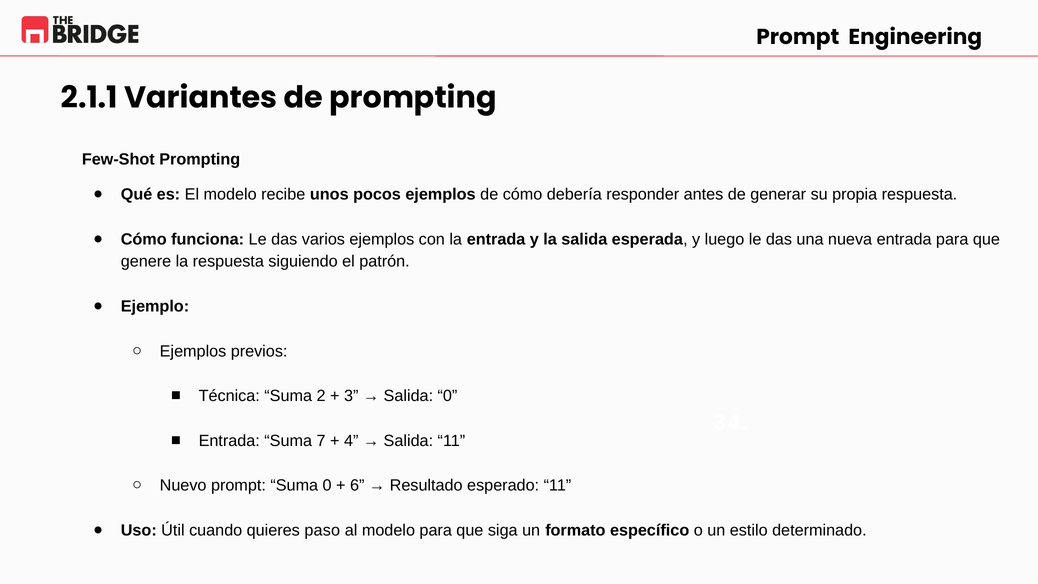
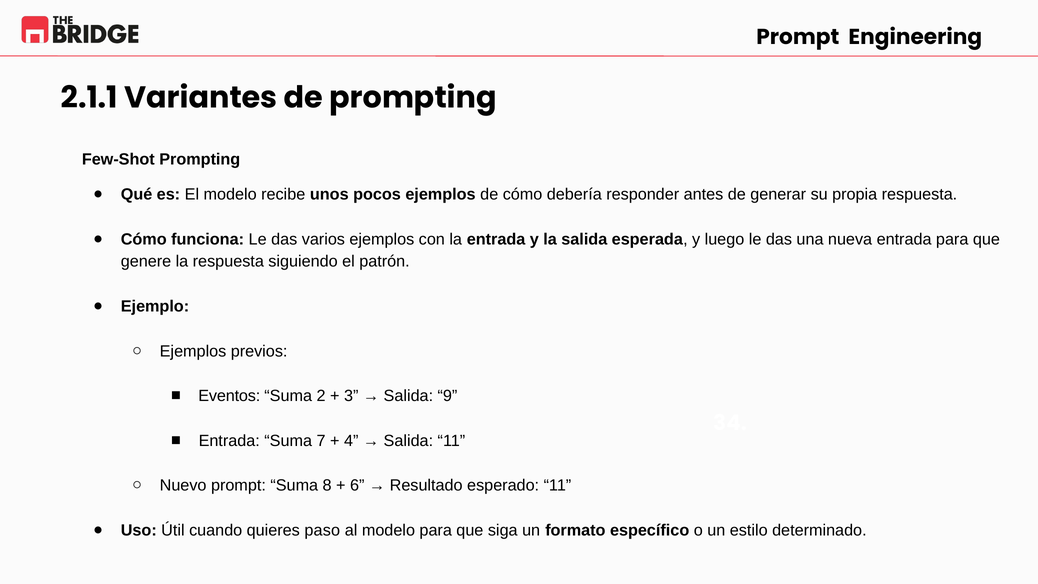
Técnica: Técnica -> Eventos
Salida 0: 0 -> 9
Suma 0: 0 -> 8
